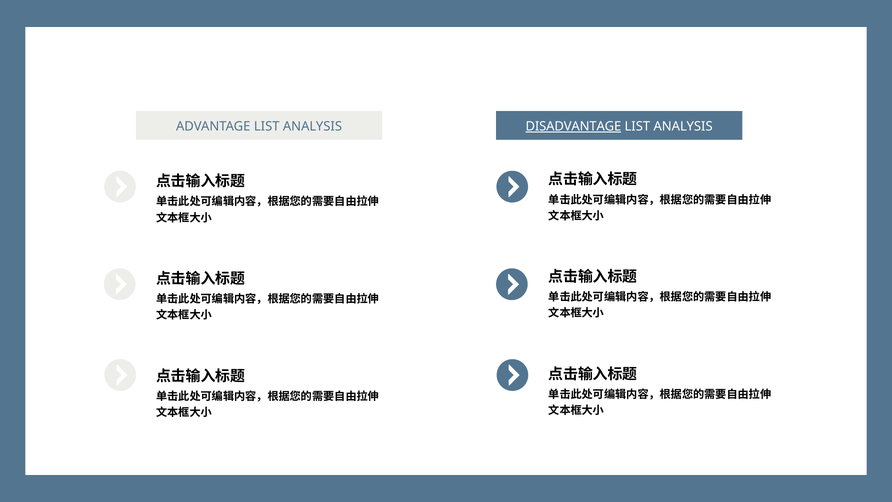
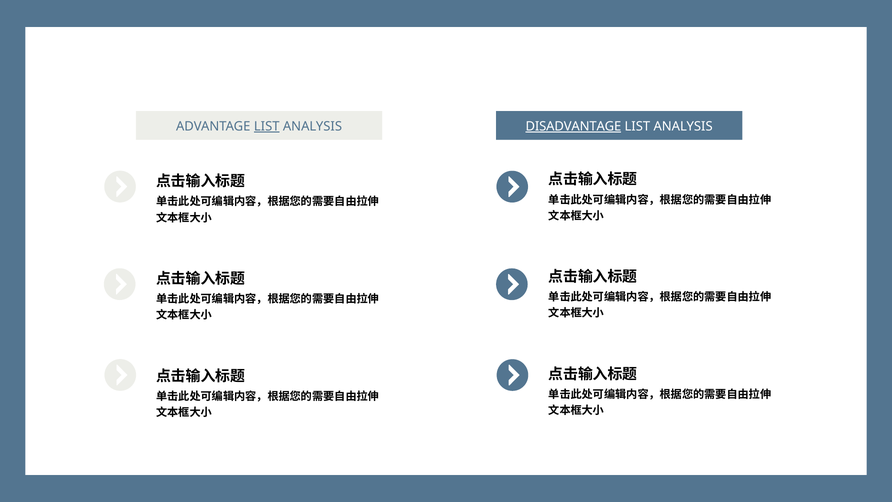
LIST at (267, 126) underline: none -> present
